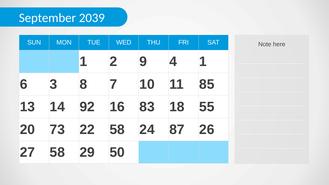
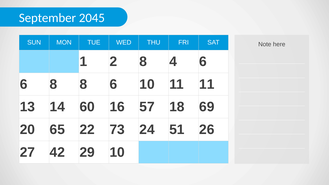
2039: 2039 -> 2045
2 9: 9 -> 8
4 1: 1 -> 6
6 3: 3 -> 8
8 7: 7 -> 6
11 85: 85 -> 11
92: 92 -> 60
83: 83 -> 57
55: 55 -> 69
73: 73 -> 65
22 58: 58 -> 73
87: 87 -> 51
27 58: 58 -> 42
29 50: 50 -> 10
